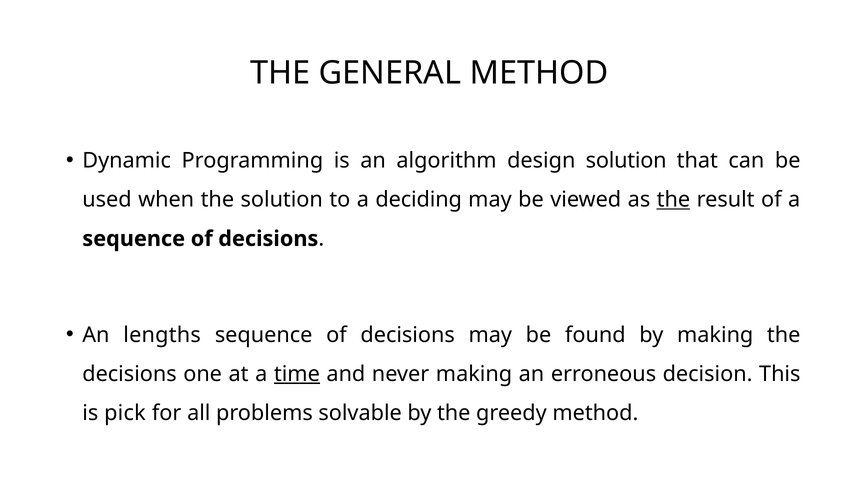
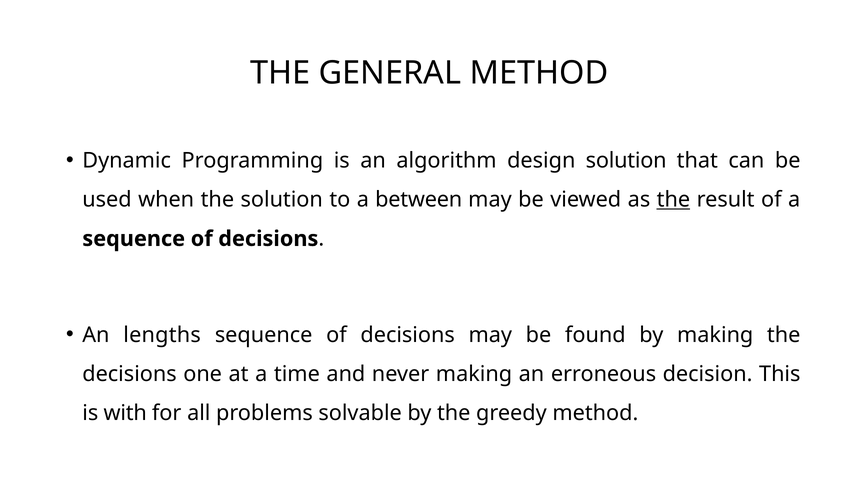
deciding: deciding -> between
time underline: present -> none
pick: pick -> with
